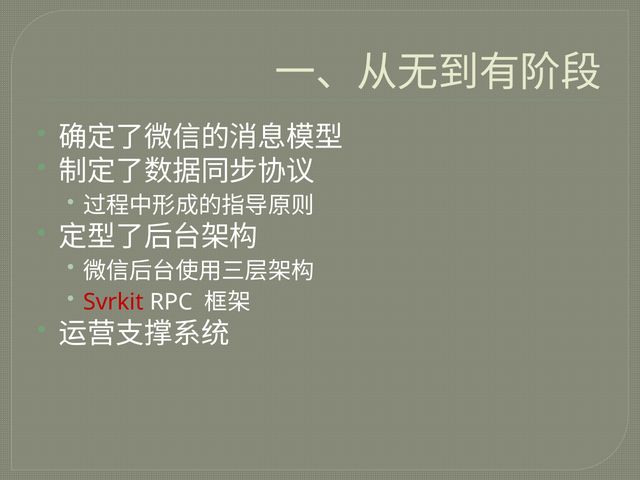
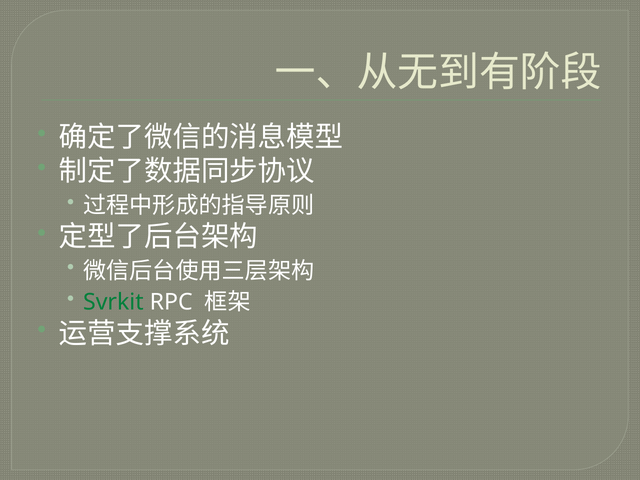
Svrkit colour: red -> green
